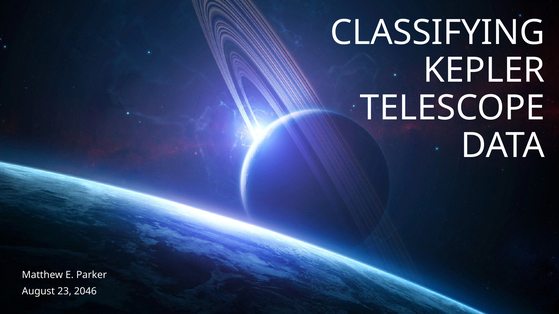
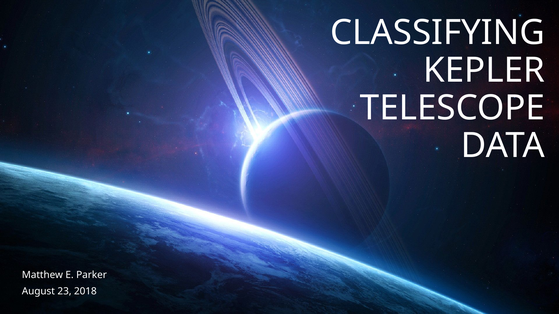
2046: 2046 -> 2018
